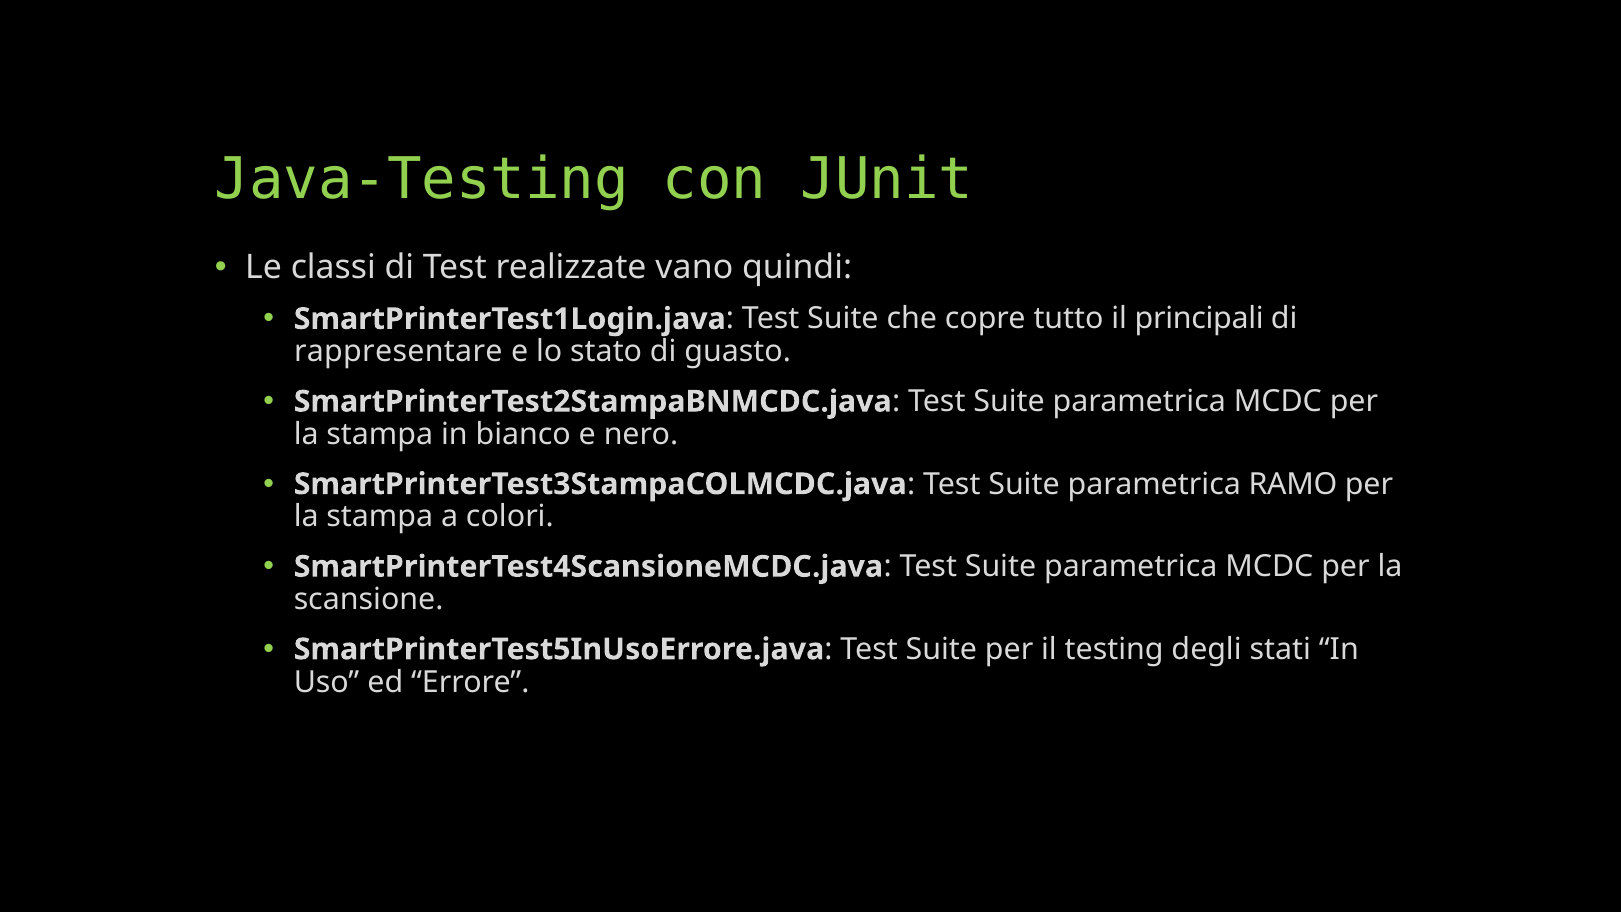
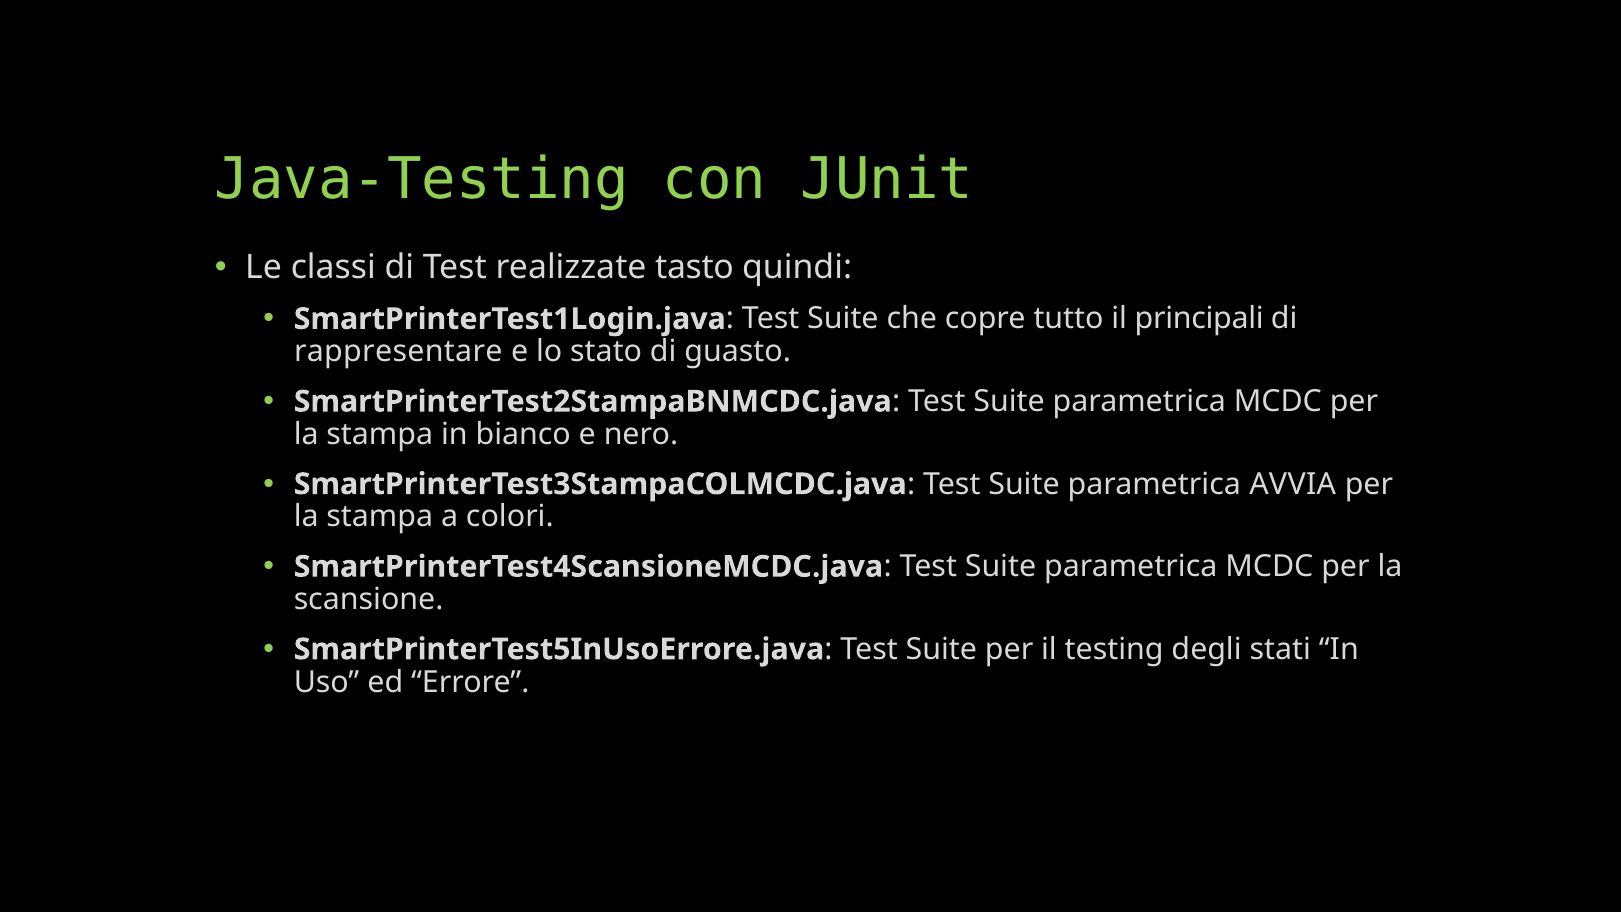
vano: vano -> tasto
RAMO: RAMO -> AVVIA
